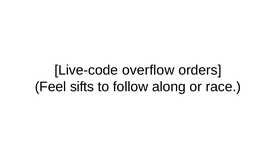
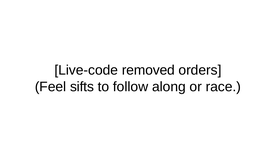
overflow: overflow -> removed
